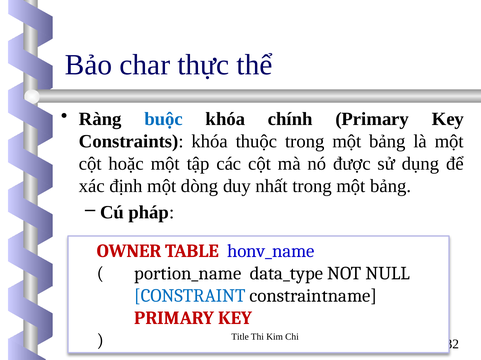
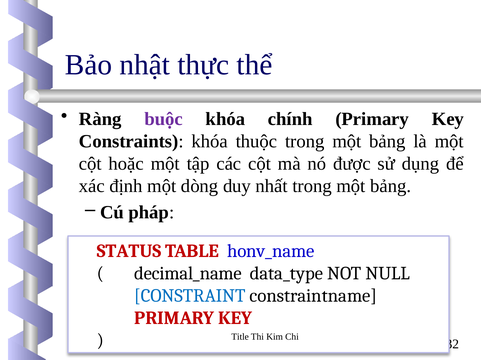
char: char -> nhật
buộc colour: blue -> purple
OWNER: OWNER -> STATUS
portion_name: portion_name -> decimal_name
